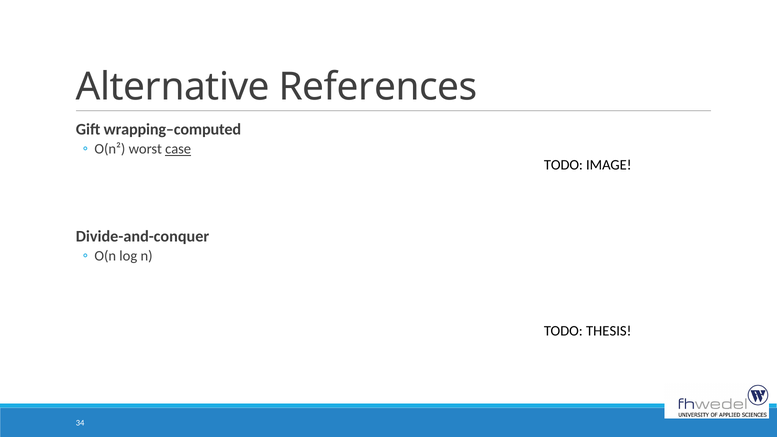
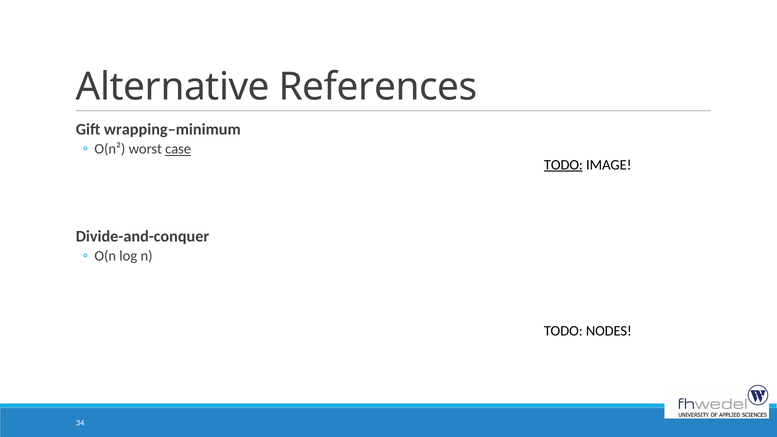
wrapping–computed: wrapping–computed -> wrapping–minimum
TODO at (563, 165) underline: none -> present
THESIS: THESIS -> NODES
